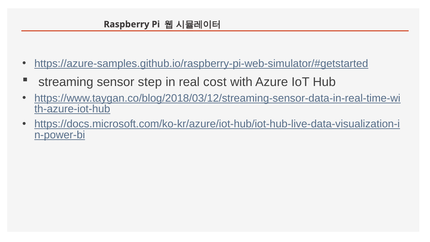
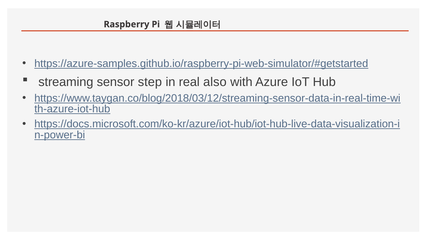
cost: cost -> also
